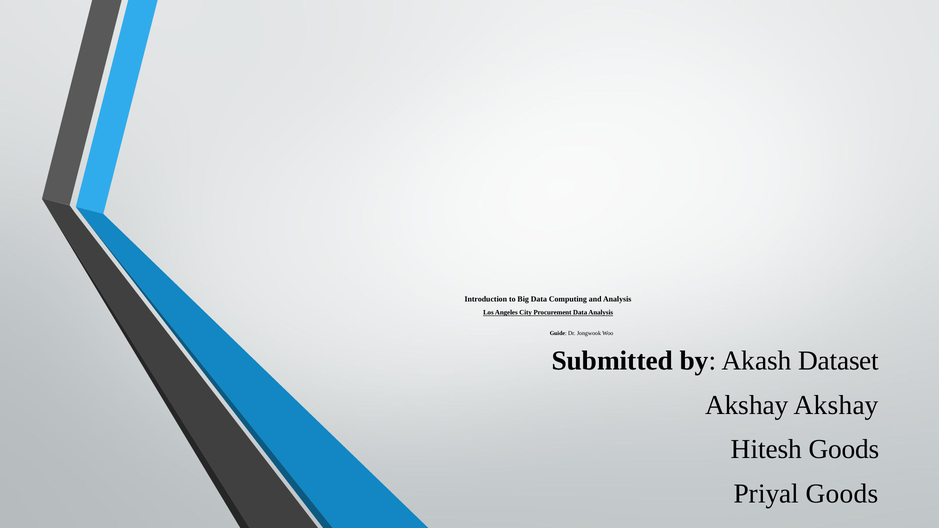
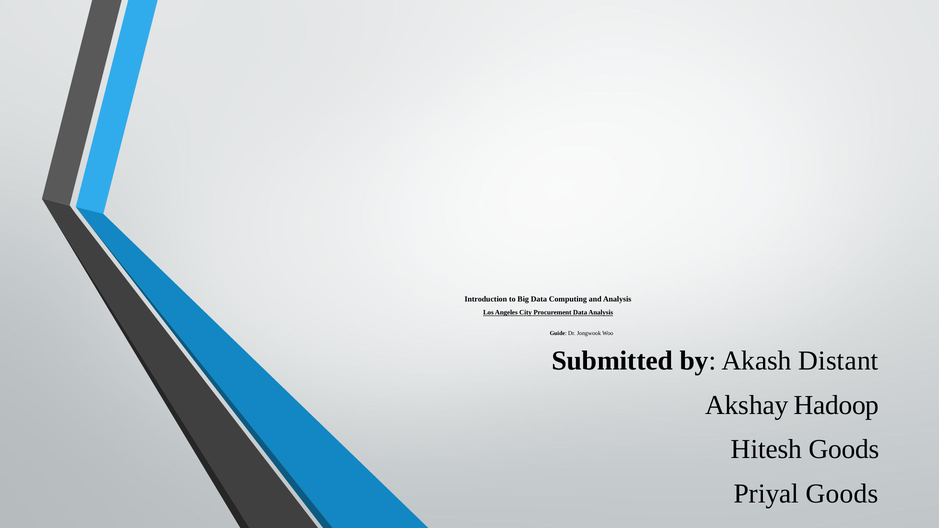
Dataset: Dataset -> Distant
Akshay Akshay: Akshay -> Hadoop
